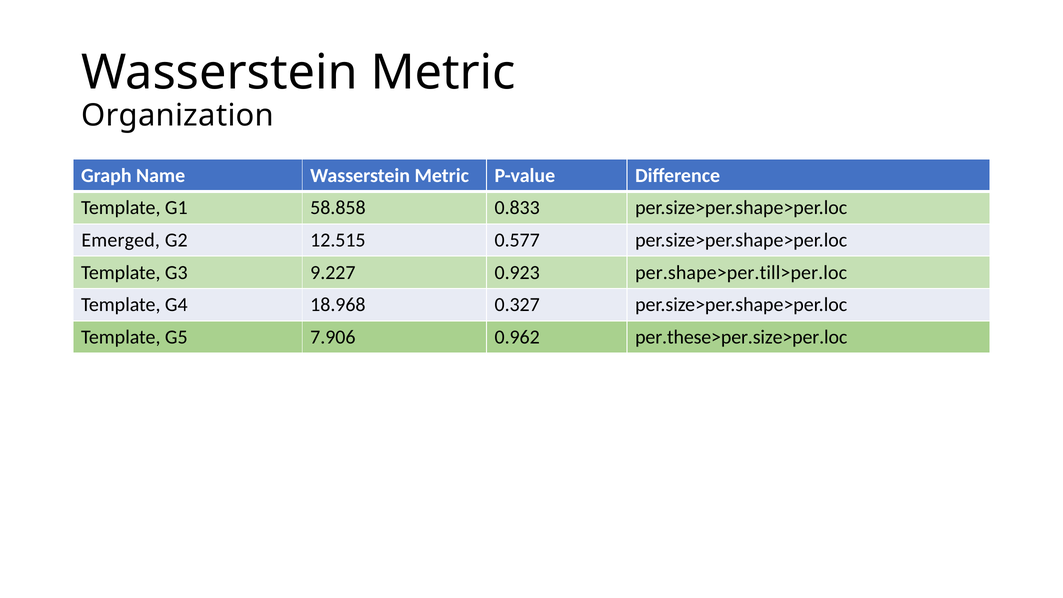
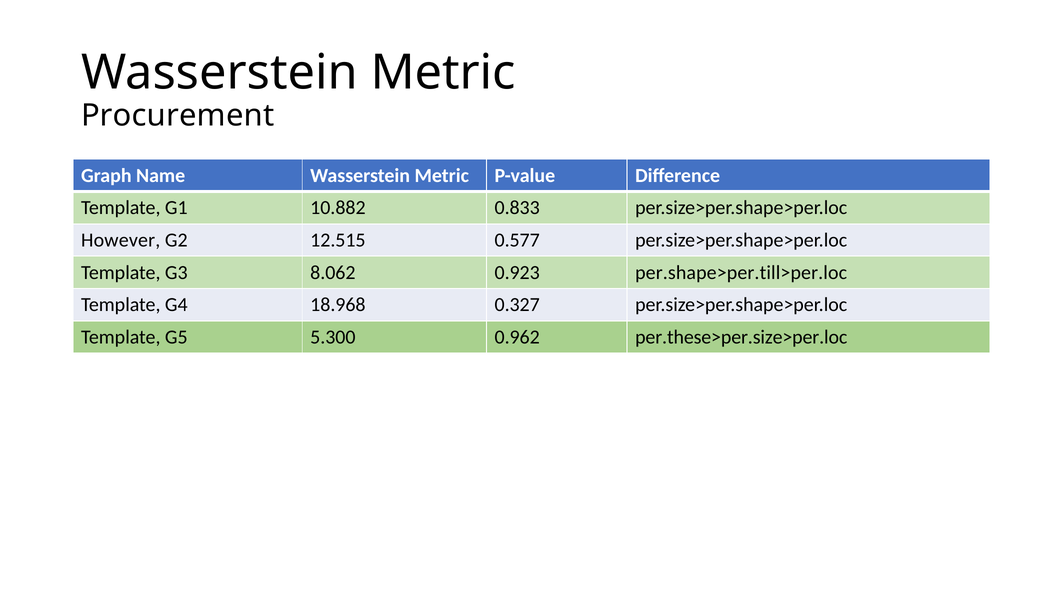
Organization: Organization -> Procurement
58.858: 58.858 -> 10.882
Emerged: Emerged -> However
9.227: 9.227 -> 8.062
7.906: 7.906 -> 5.300
